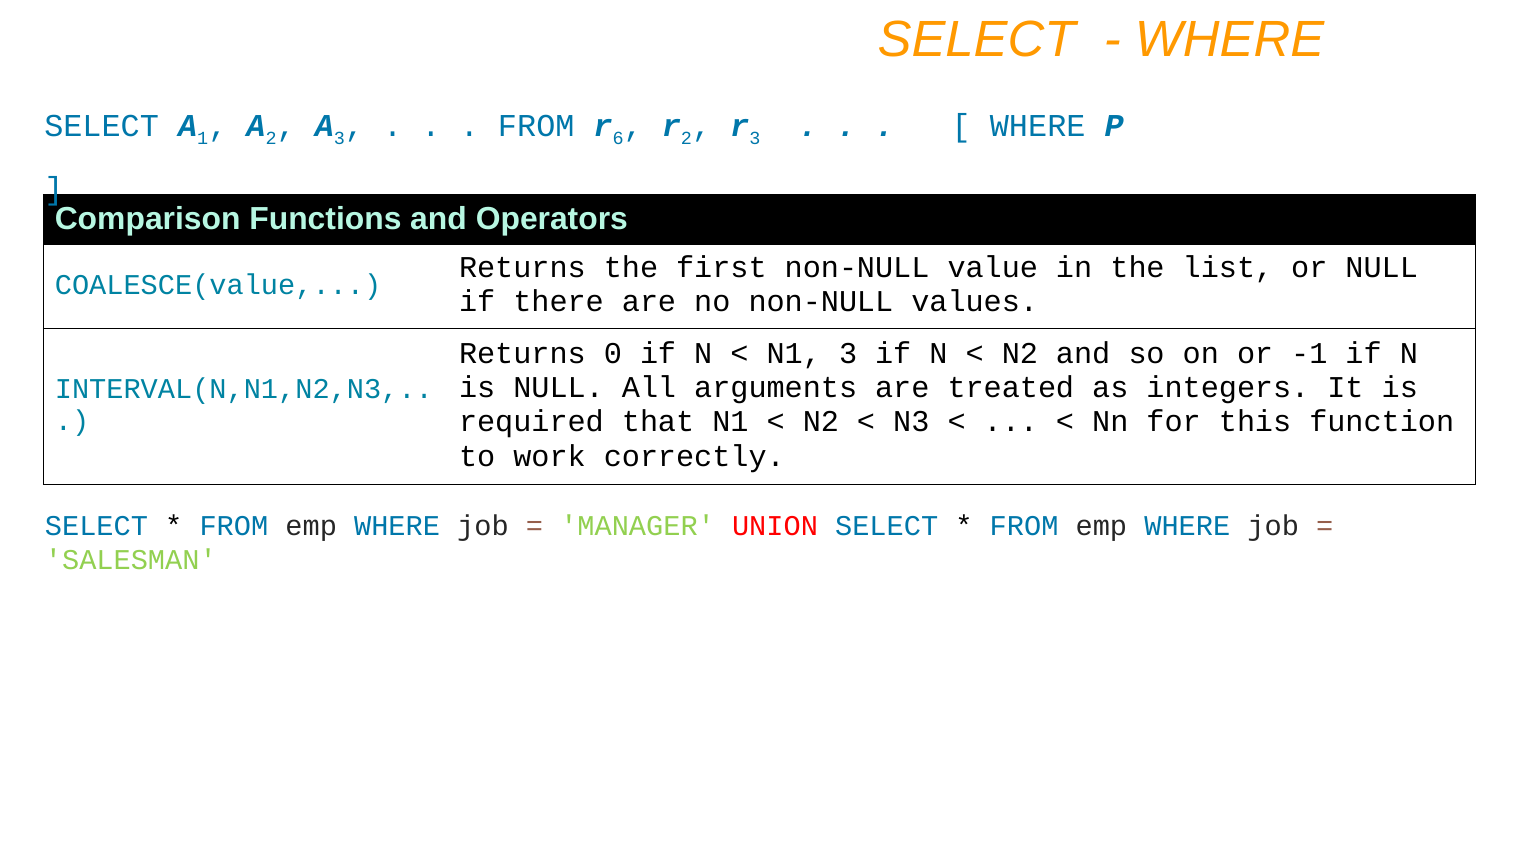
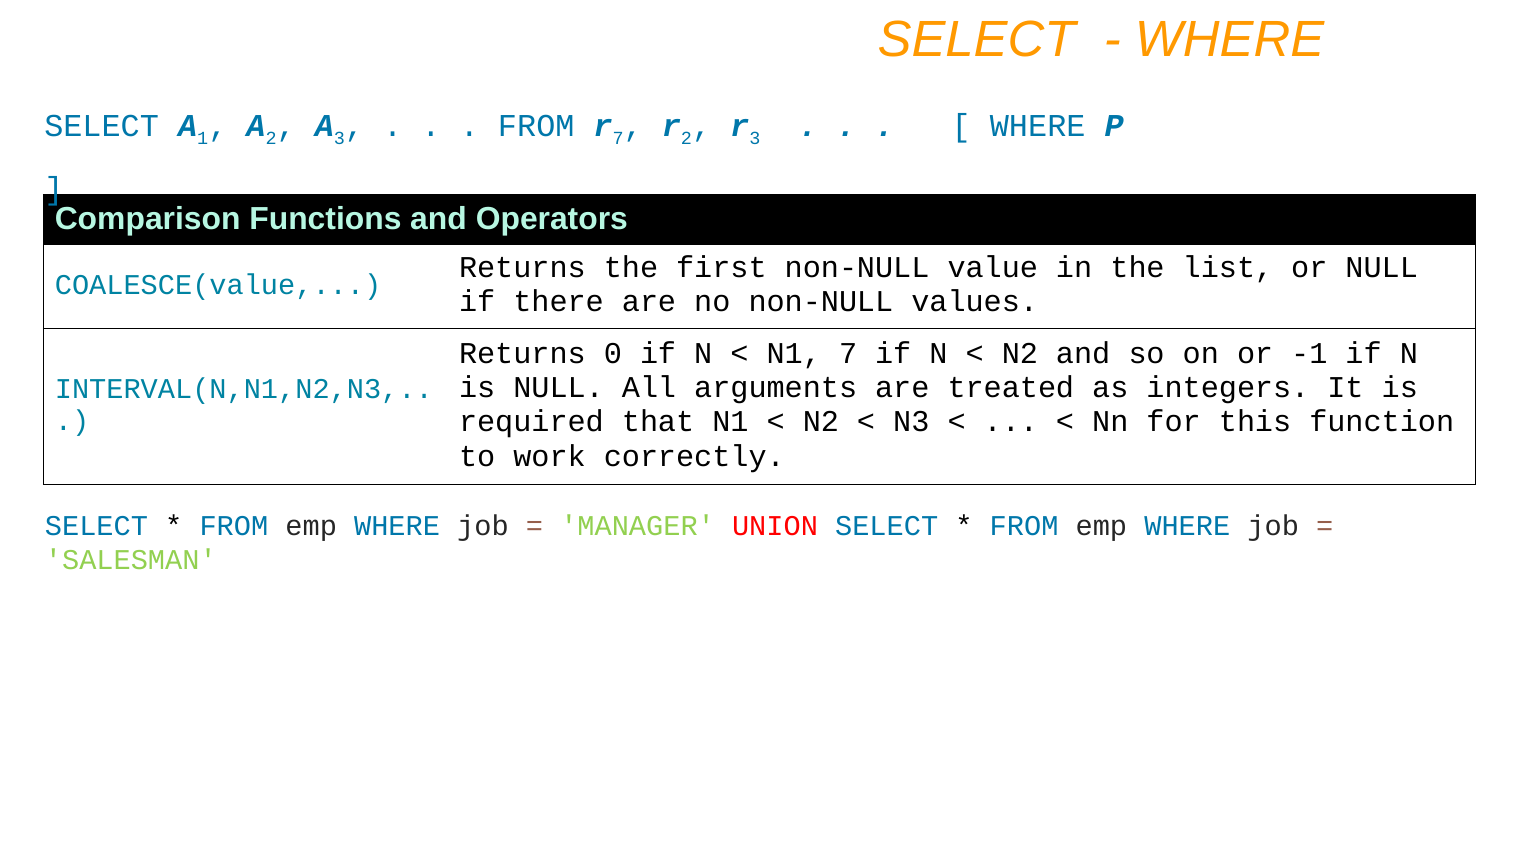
6 at (618, 138): 6 -> 7
N1 3: 3 -> 7
